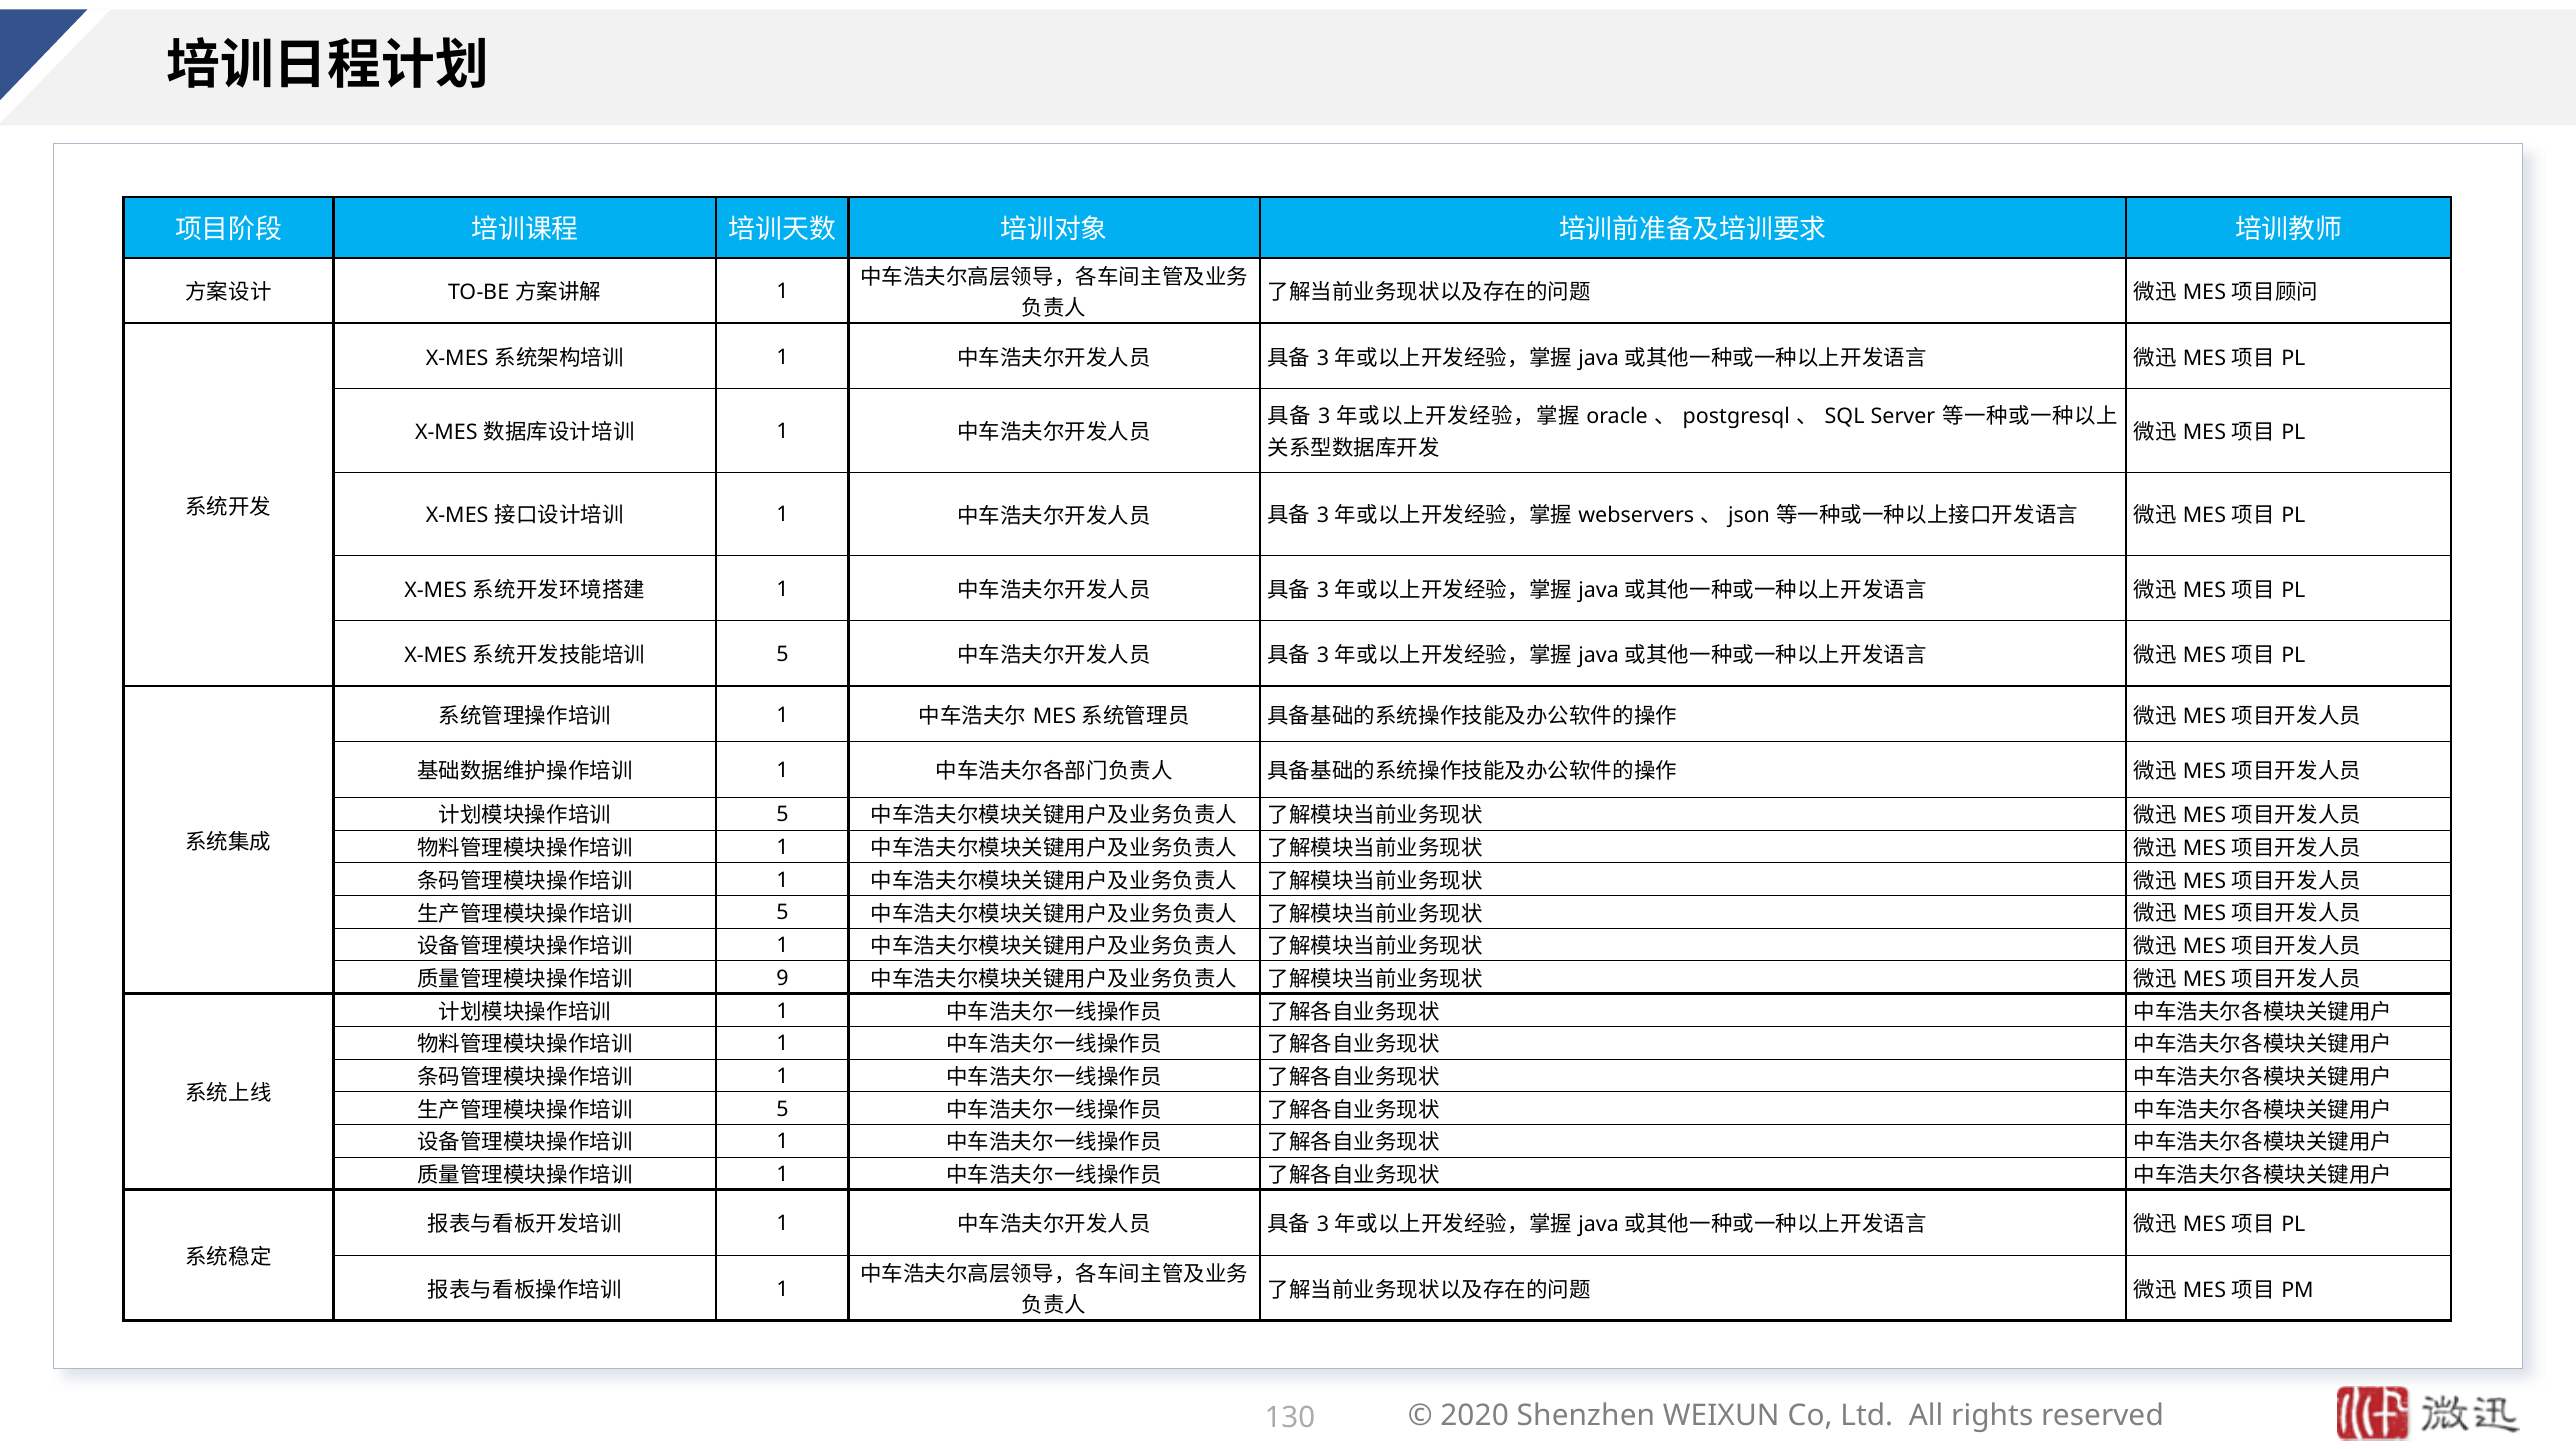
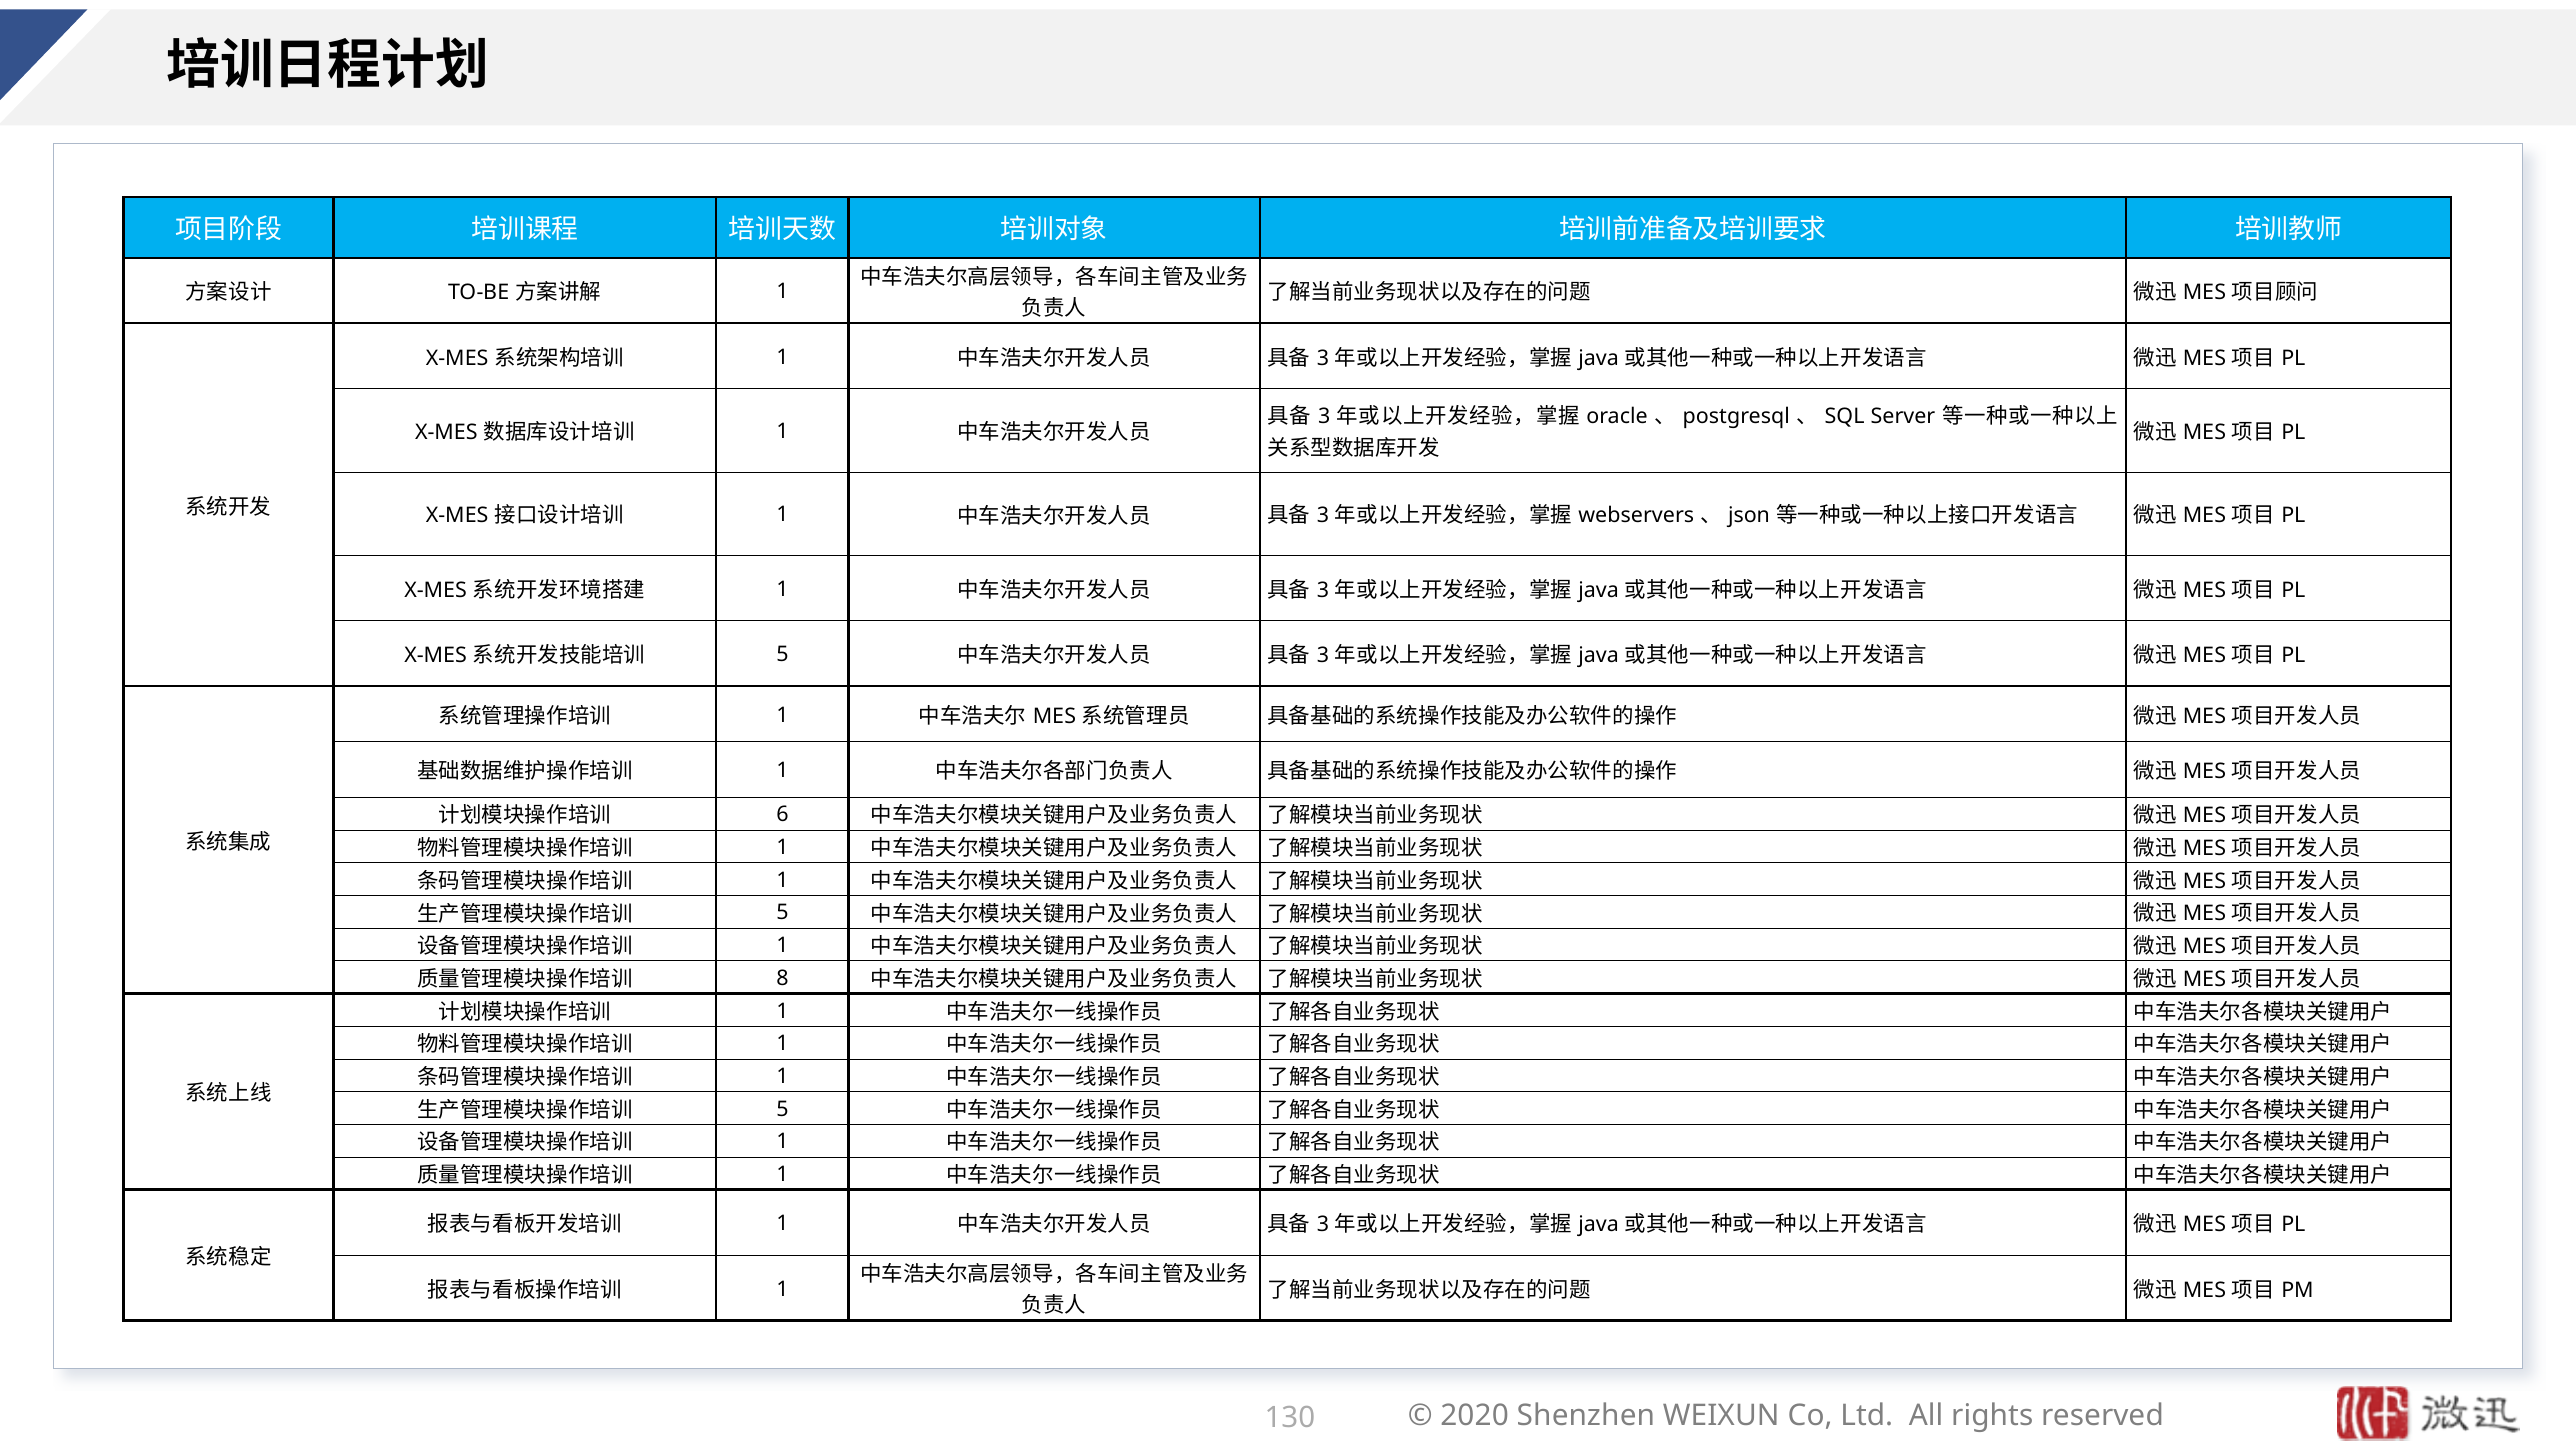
5 at (782, 815): 5 -> 6
9: 9 -> 8
